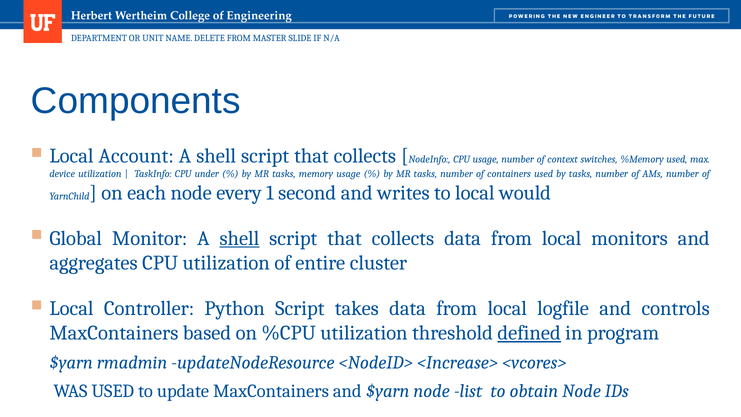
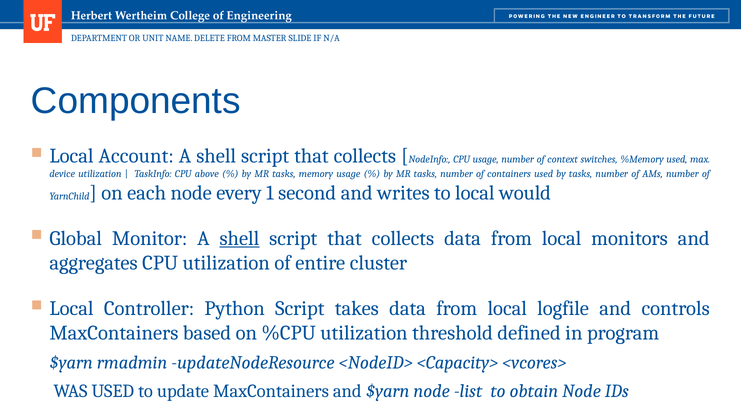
under: under -> above
defined underline: present -> none
<Increase>: <Increase> -> <Capacity>
